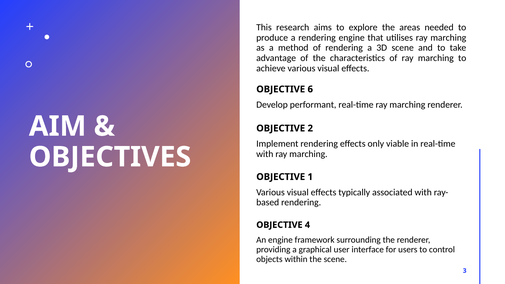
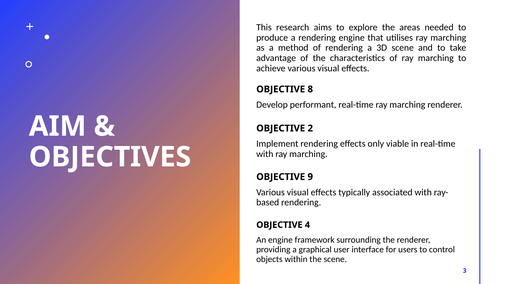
6: 6 -> 8
1: 1 -> 9
